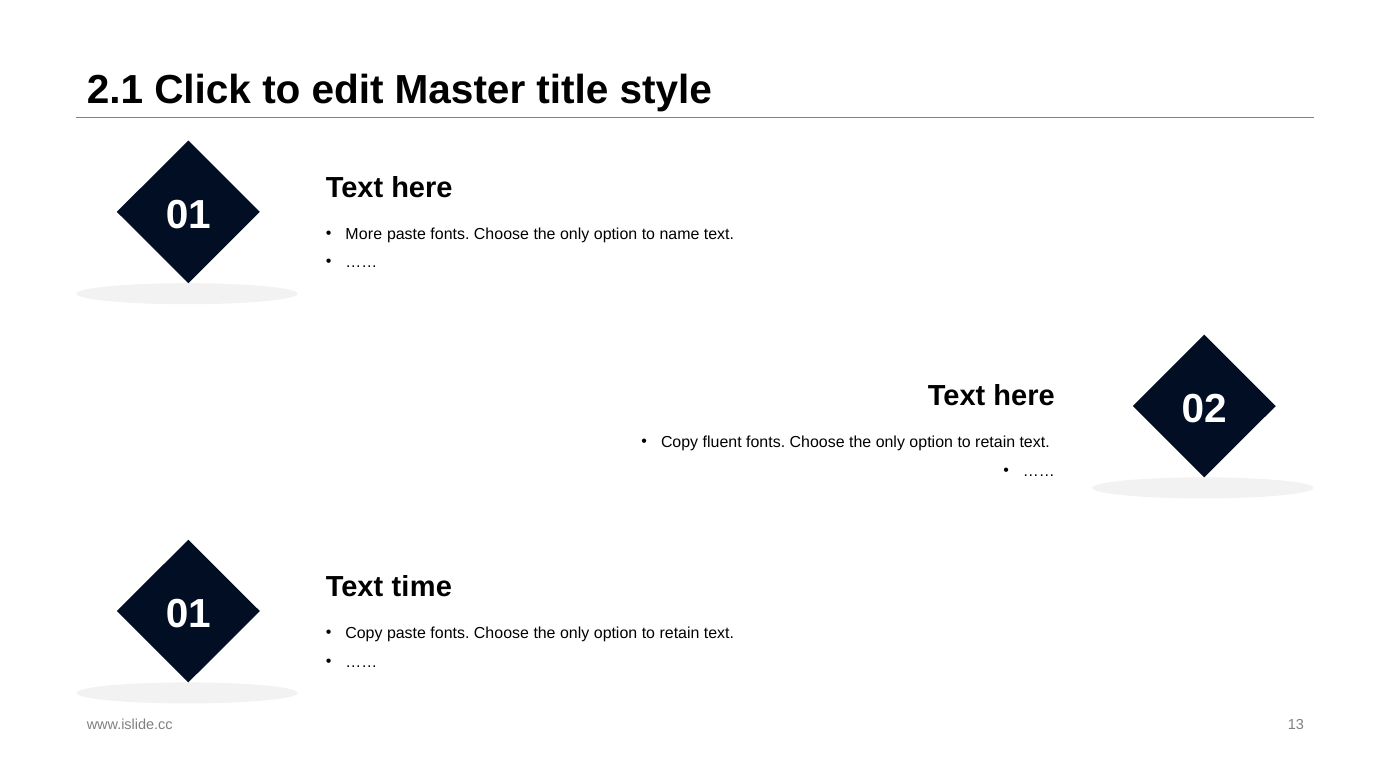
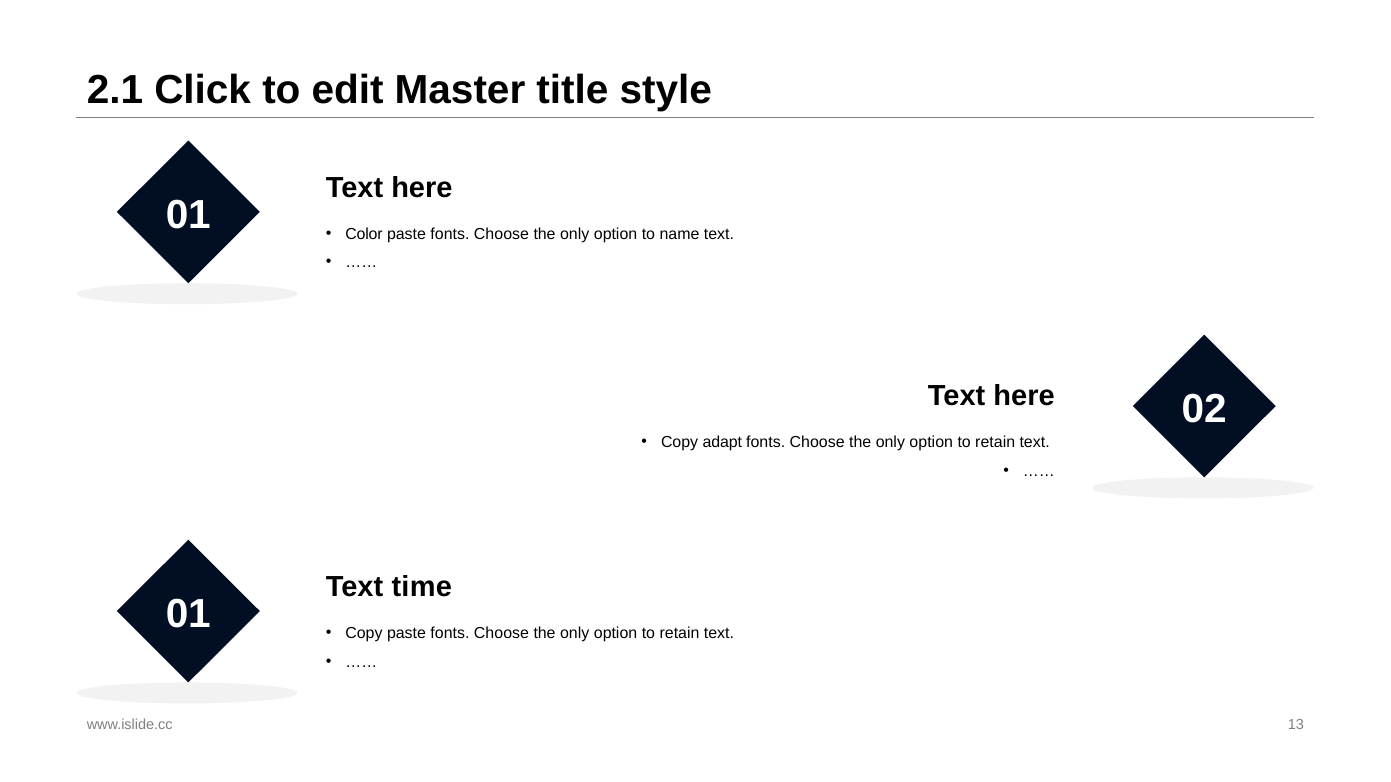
More: More -> Color
fluent: fluent -> adapt
